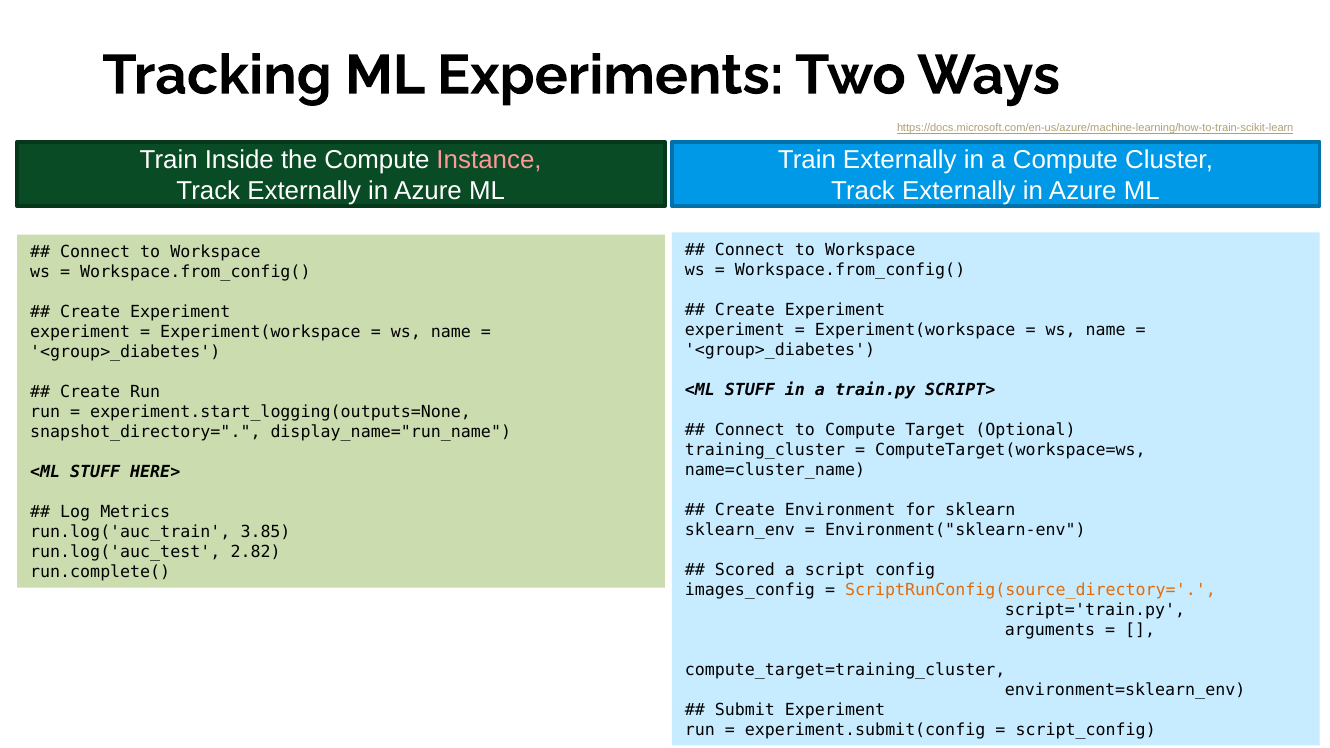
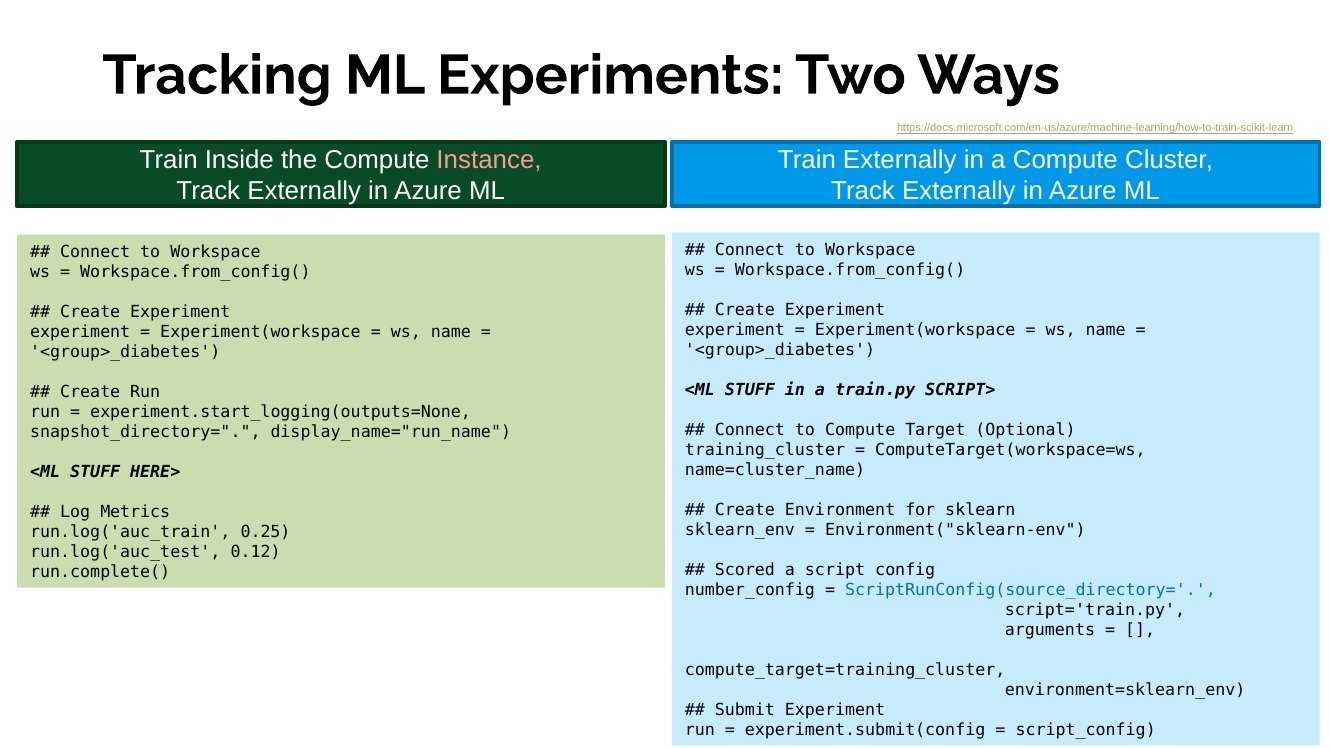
3.85: 3.85 -> 0.25
2.82: 2.82 -> 0.12
images_config: images_config -> number_config
ScriptRunConfig(source_directory= colour: orange -> blue
